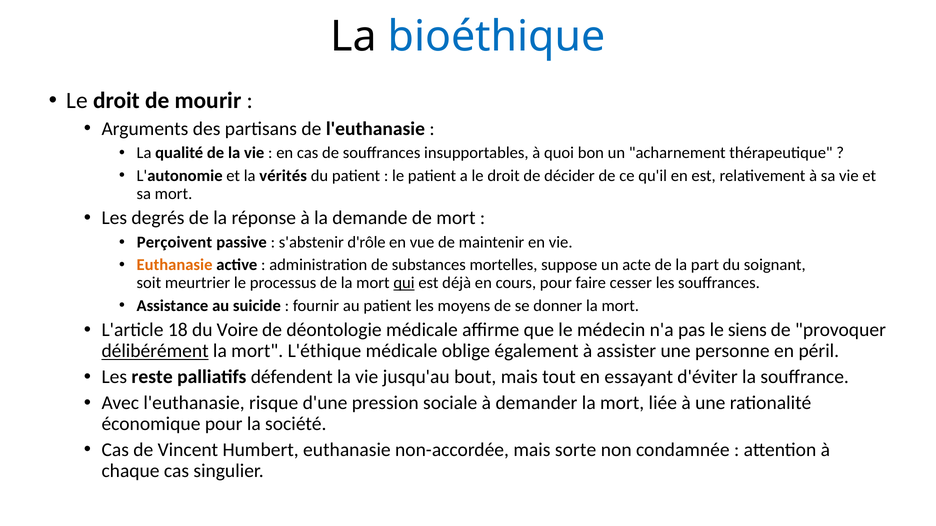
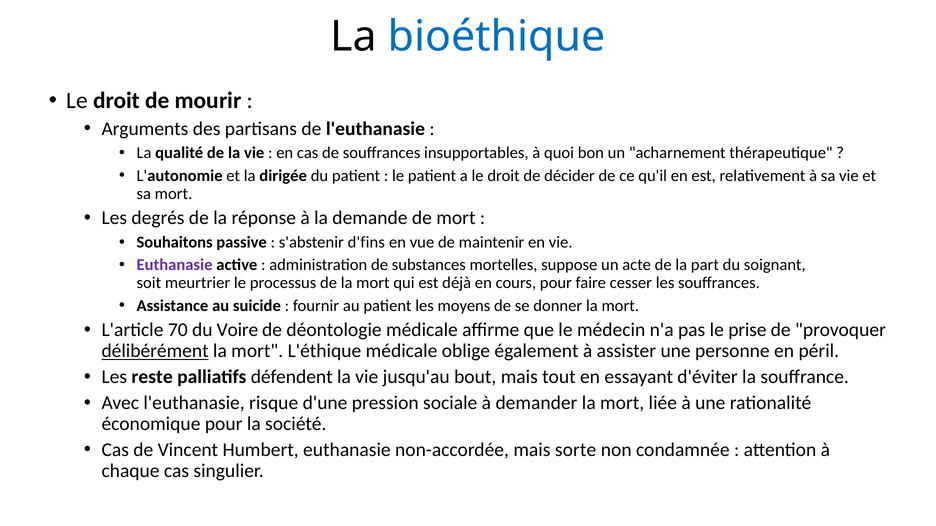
vérités: vérités -> dirigée
Perçoivent: Perçoivent -> Souhaitons
d'rôle: d'rôle -> d'fins
Euthanasie at (175, 265) colour: orange -> purple
qui underline: present -> none
18: 18 -> 70
siens: siens -> prise
